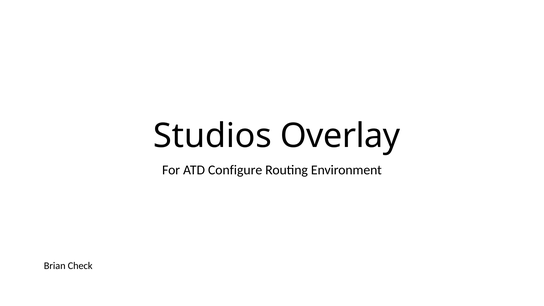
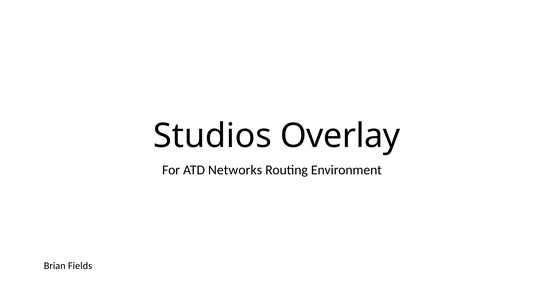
Configure: Configure -> Networks
Check: Check -> Fields
